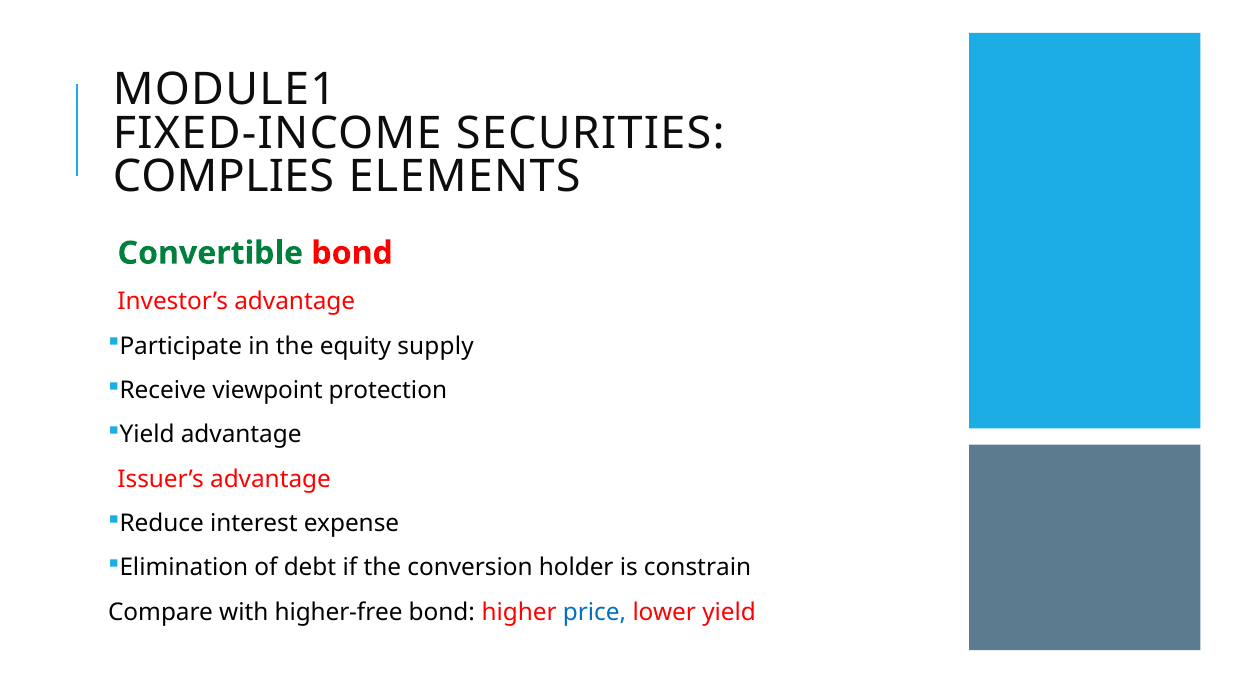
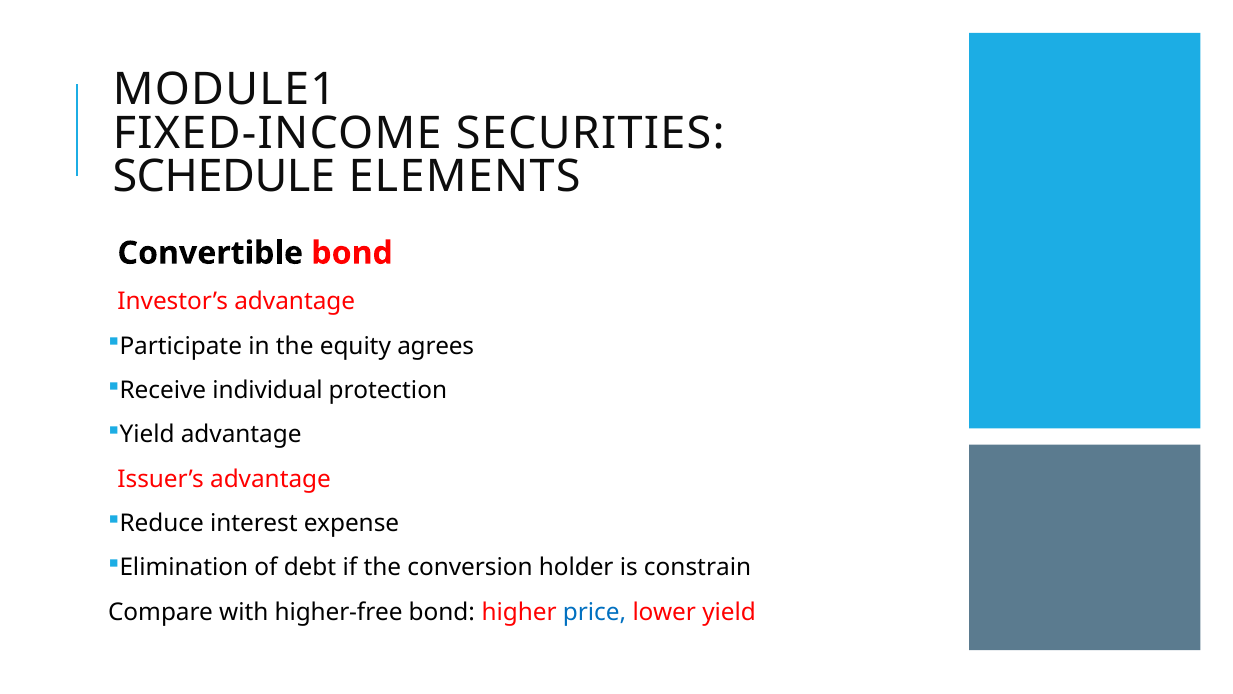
COMPLIES: COMPLIES -> SCHEDULE
Convertible colour: green -> black
supply: supply -> agrees
viewpoint: viewpoint -> individual
